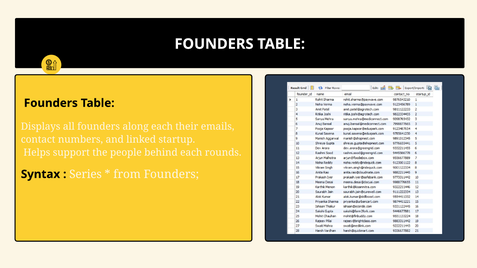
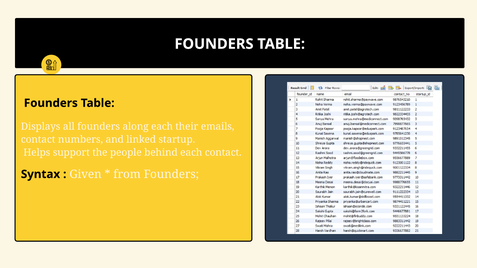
each rounds: rounds -> contact
Series: Series -> Given
